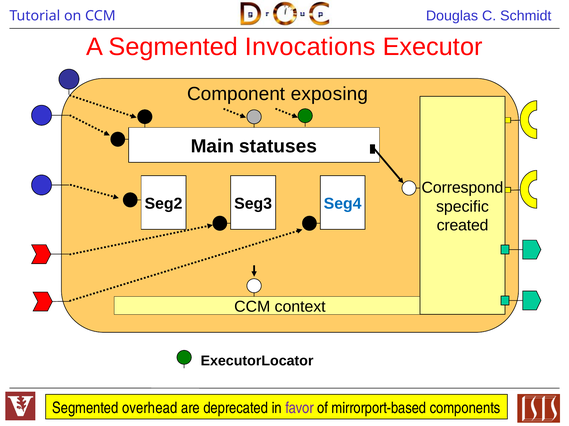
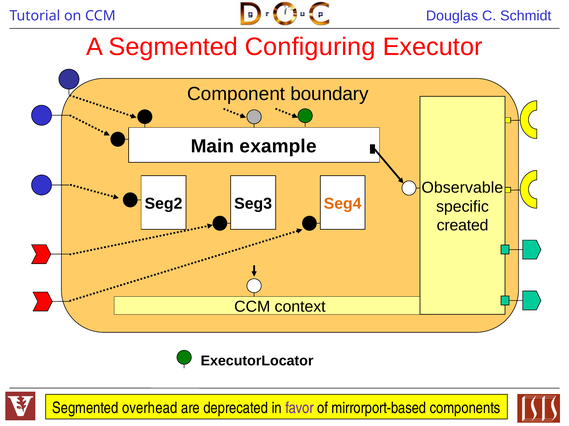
Invocations: Invocations -> Configuring
exposing: exposing -> boundary
statuses: statuses -> example
Correspond: Correspond -> Observable
Seg4 colour: blue -> orange
